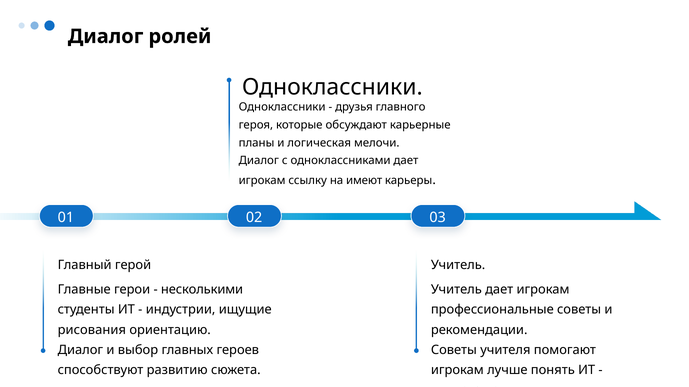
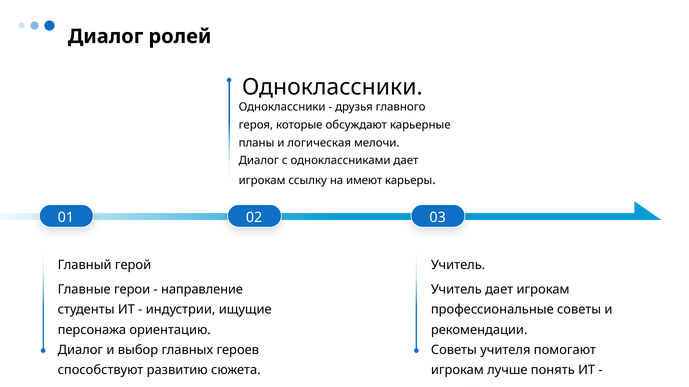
несколькими: несколькими -> направление
рисования: рисования -> персонажа
